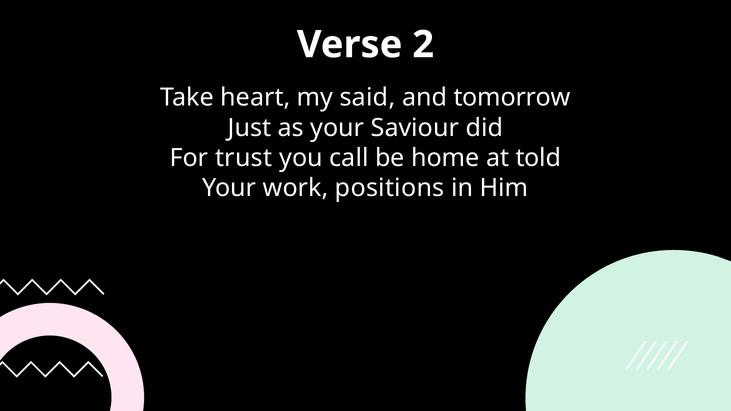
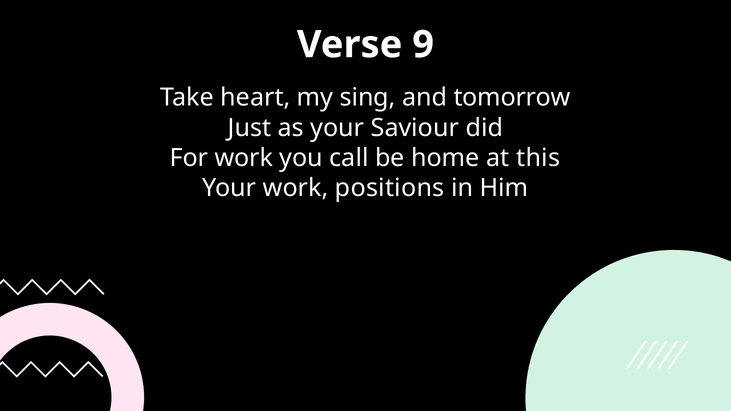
2: 2 -> 9
said: said -> sing
For trust: trust -> work
told: told -> this
